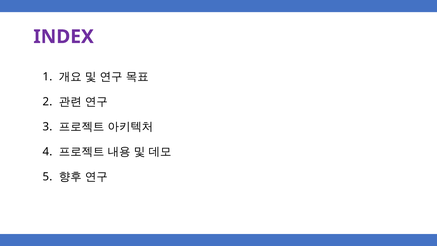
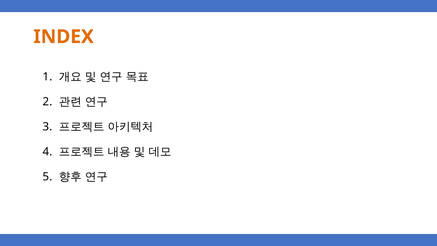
INDEX colour: purple -> orange
